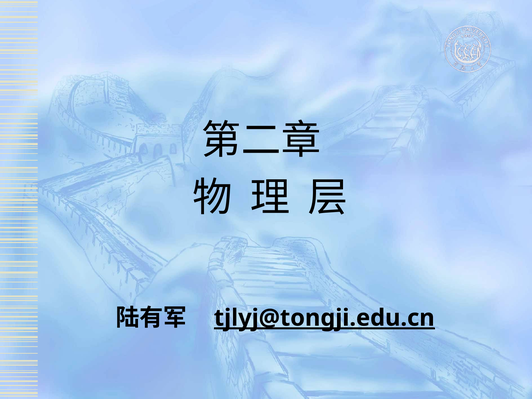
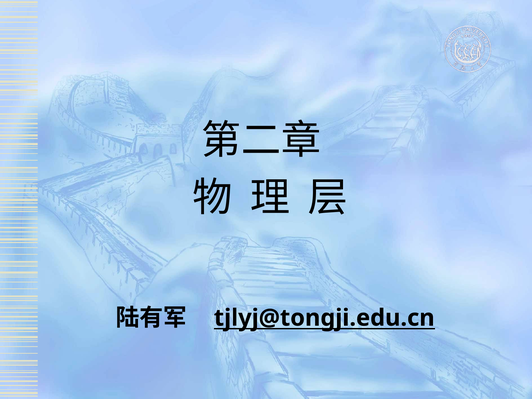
tjlyj@tongji.edu.cn underline: present -> none
